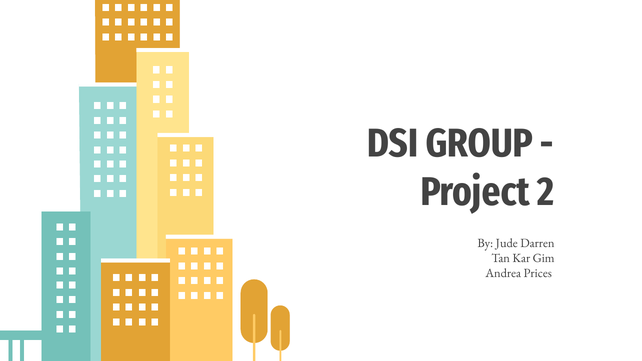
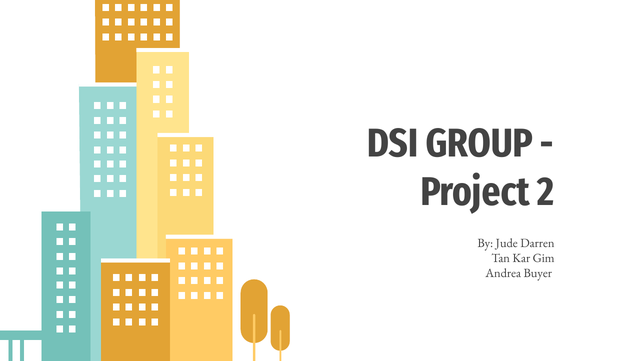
Prices: Prices -> Buyer
